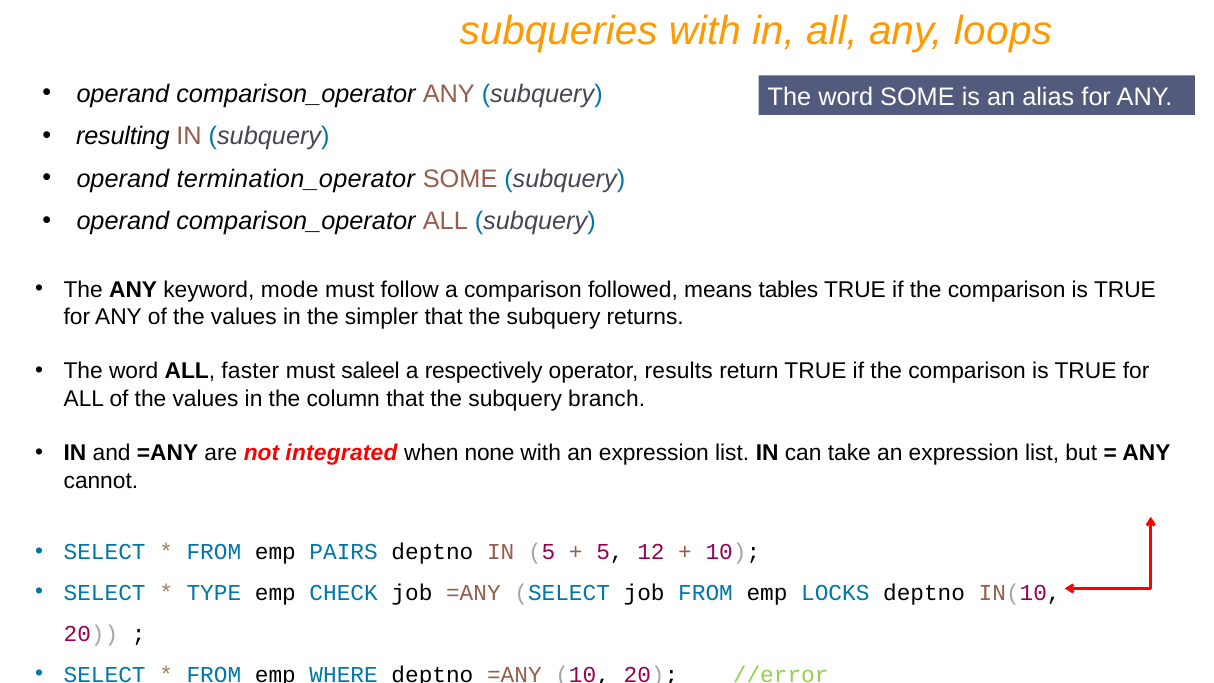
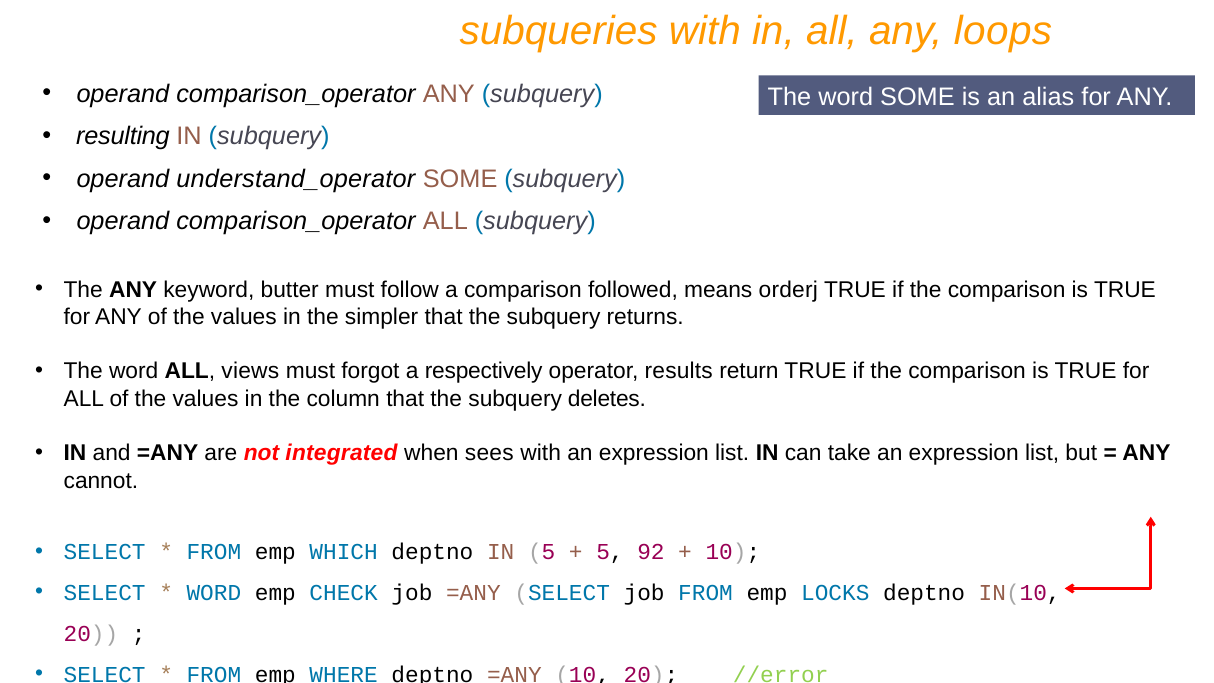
termination_operator: termination_operator -> understand_operator
mode: mode -> butter
tables: tables -> orderj
faster: faster -> views
saleel: saleel -> forgot
branch: branch -> deletes
none: none -> sees
PAIRS: PAIRS -> WHICH
12: 12 -> 92
TYPE at (214, 593): TYPE -> WORD
